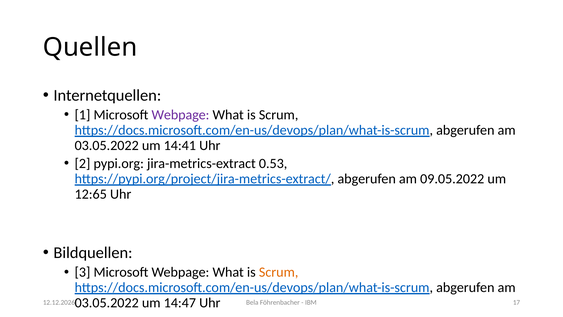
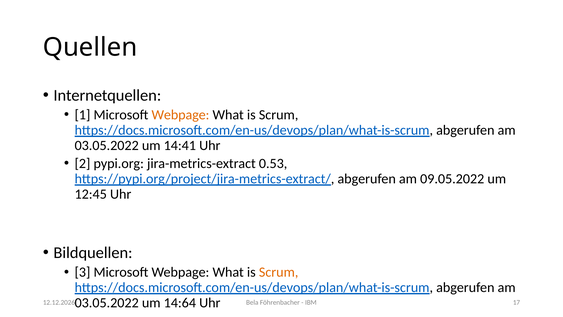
Webpage at (180, 115) colour: purple -> orange
12:65: 12:65 -> 12:45
14:47: 14:47 -> 14:64
